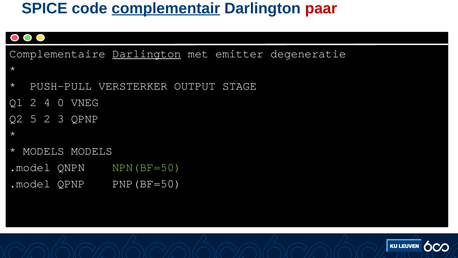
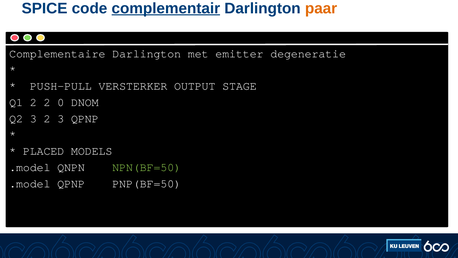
paar colour: red -> orange
Darlington at (147, 54) underline: present -> none
2 4: 4 -> 2
VNEG: VNEG -> DNOM
Q2 5: 5 -> 3
MODELS at (44, 151): MODELS -> PLACED
